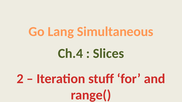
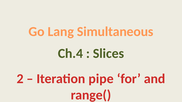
stuff: stuff -> pipe
